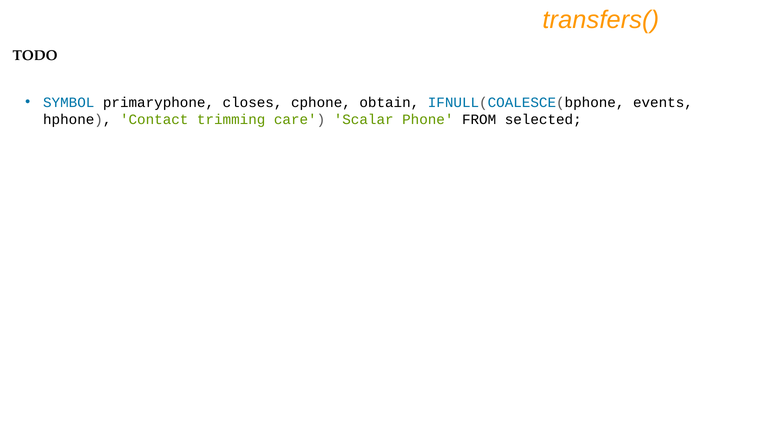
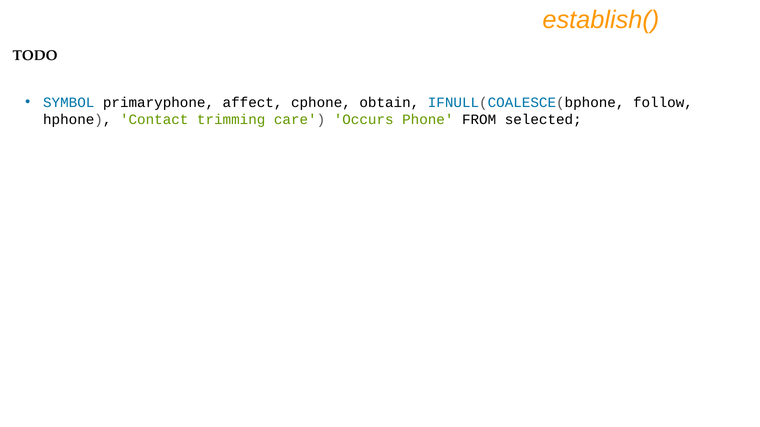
transfers(: transfers( -> establish(
closes: closes -> affect
events: events -> follow
Scalar: Scalar -> Occurs
